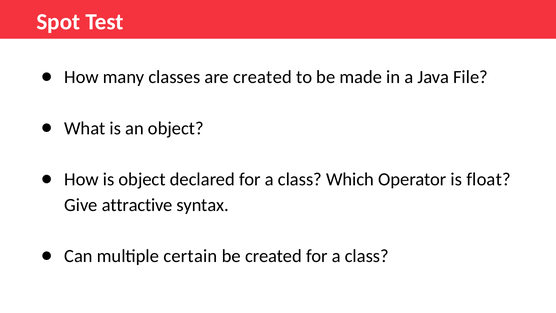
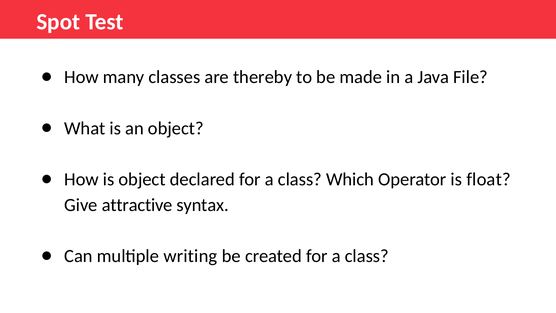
are created: created -> thereby
certain: certain -> writing
